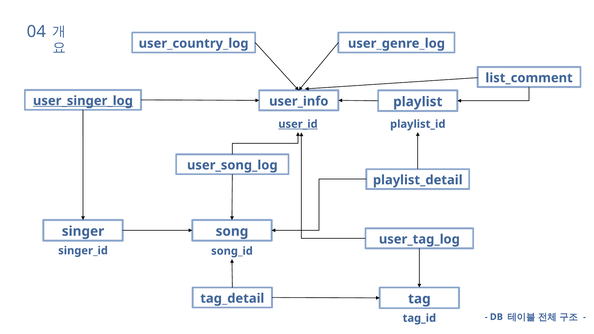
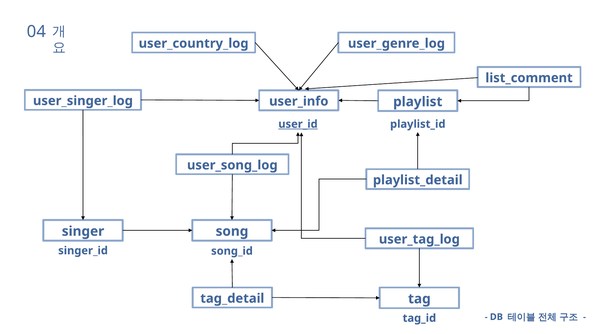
user_singer_log underline: present -> none
